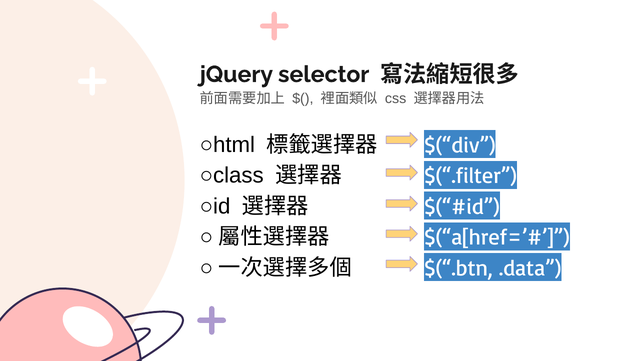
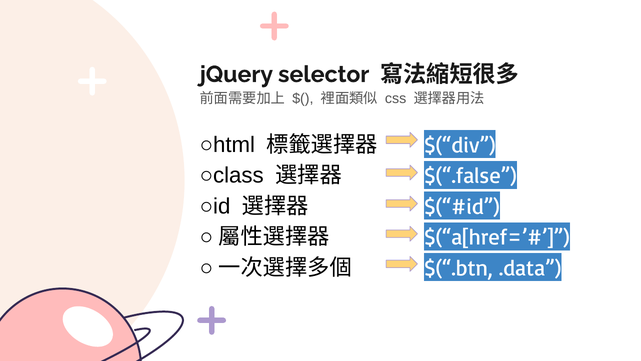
$(“.filter: $(“.filter -> $(“.false
